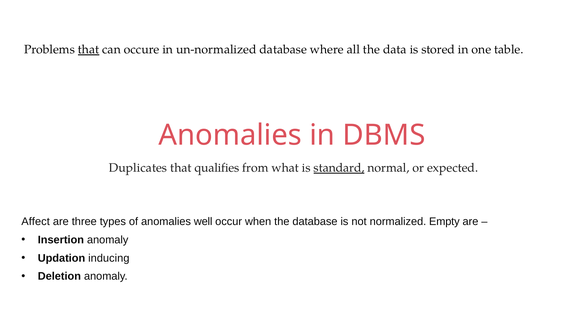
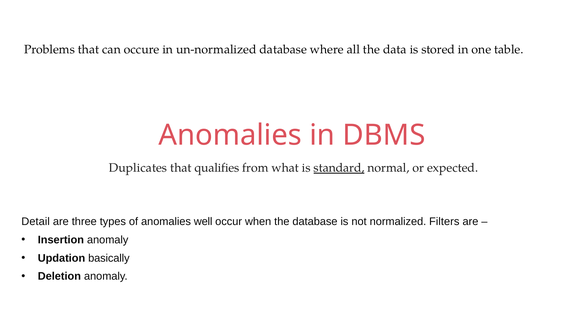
that at (89, 50) underline: present -> none
Affect: Affect -> Detail
Empty: Empty -> Filters
inducing: inducing -> basically
